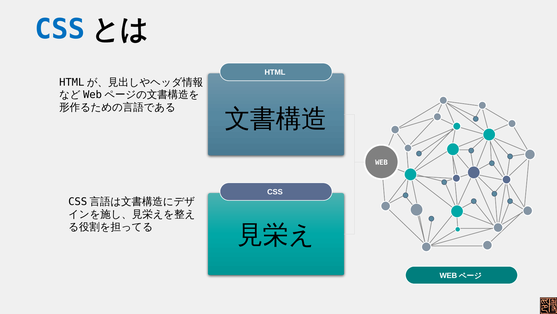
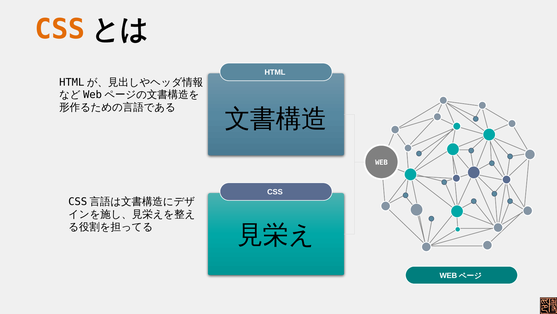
CSS at (60, 29) colour: blue -> orange
